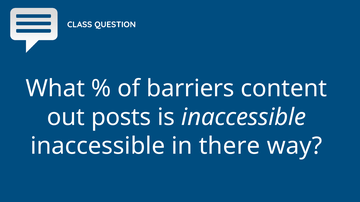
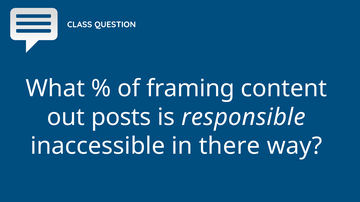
barriers: barriers -> framing
is inaccessible: inaccessible -> responsible
